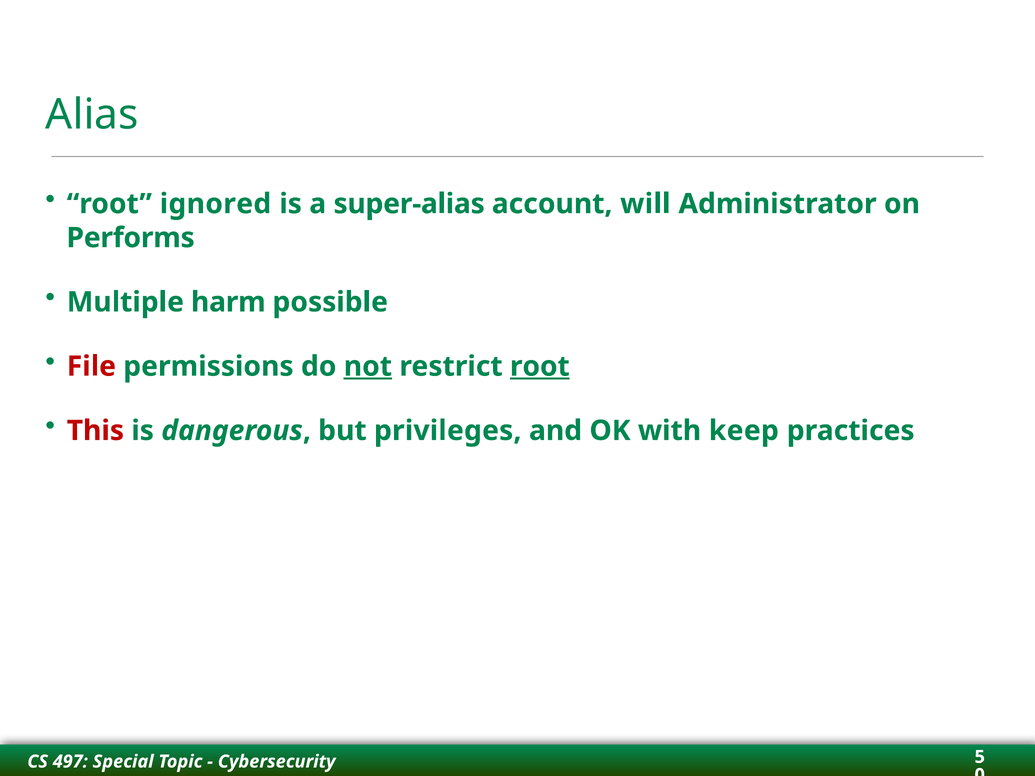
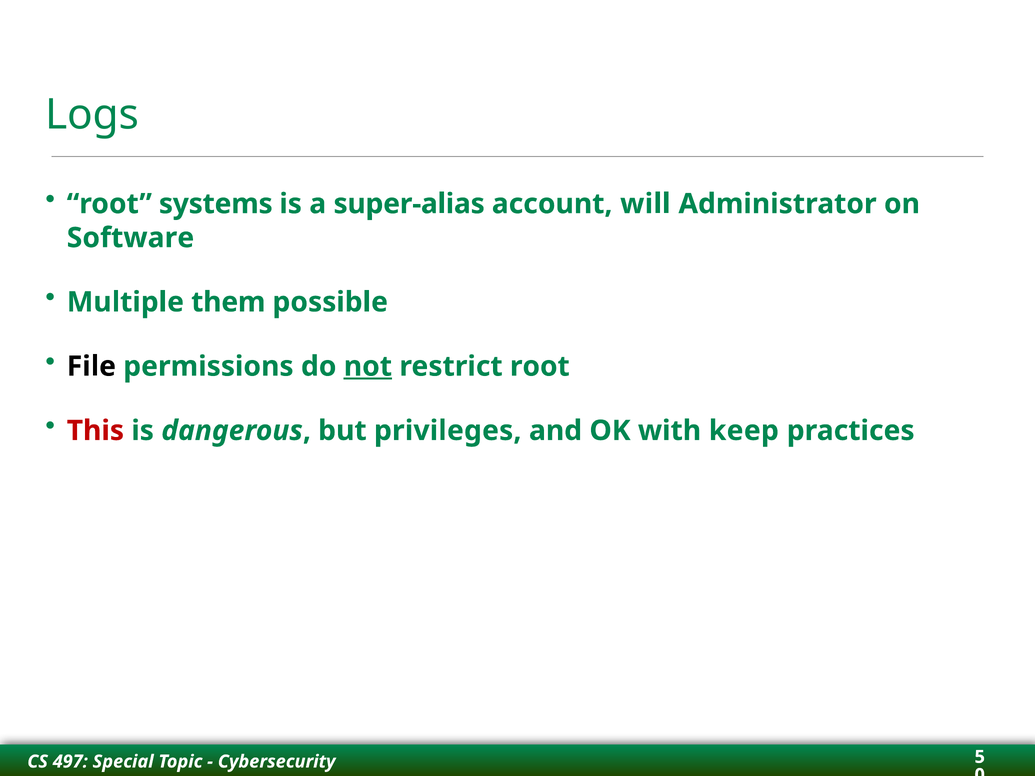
Alias: Alias -> Logs
ignored: ignored -> systems
Performs: Performs -> Software
harm: harm -> them
File colour: red -> black
root at (540, 367) underline: present -> none
